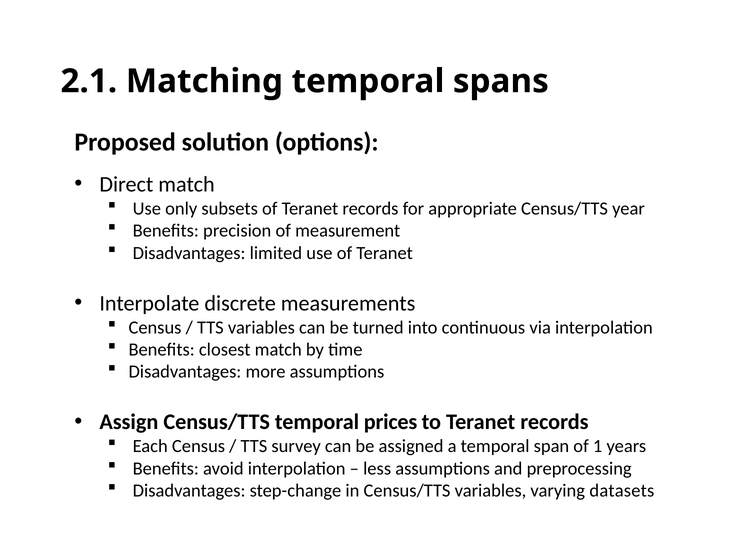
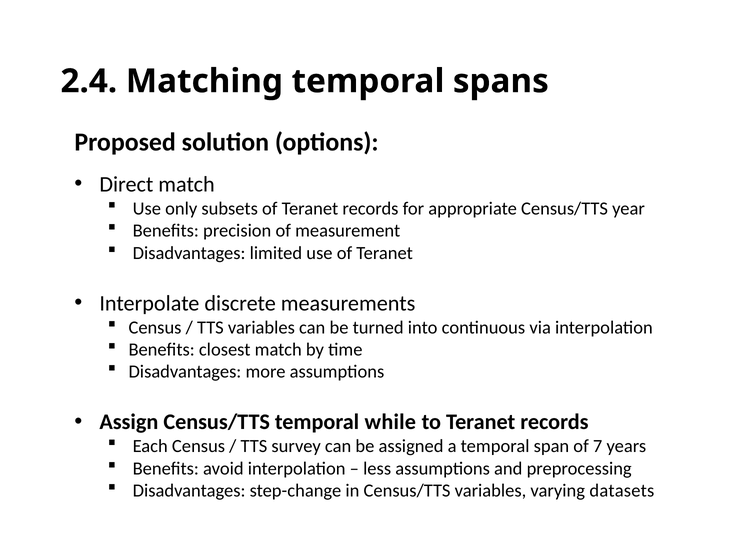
2.1: 2.1 -> 2.4
prices: prices -> while
1: 1 -> 7
